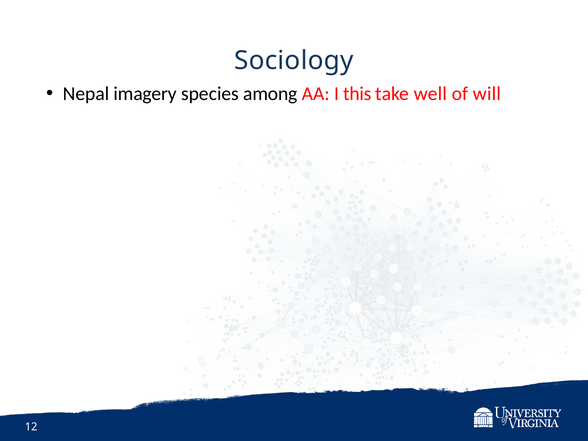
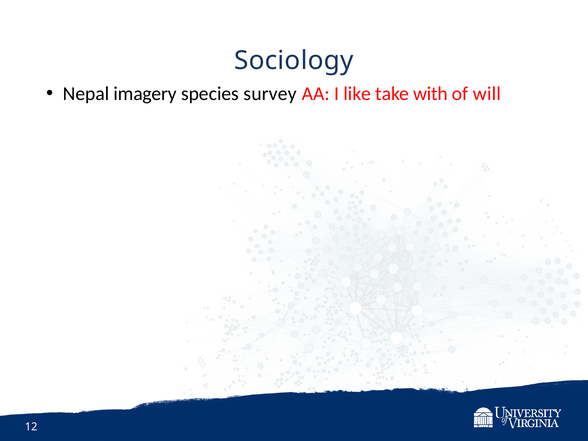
among: among -> survey
this: this -> like
well: well -> with
